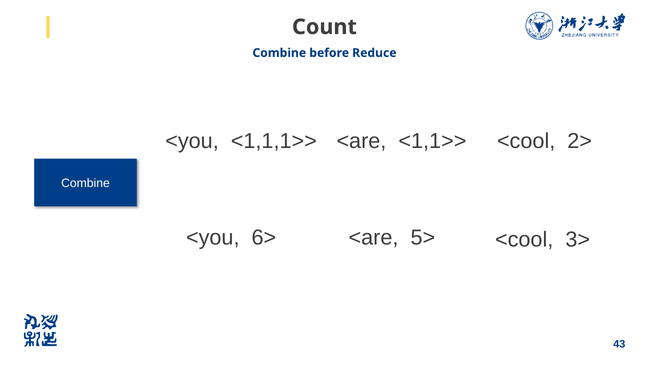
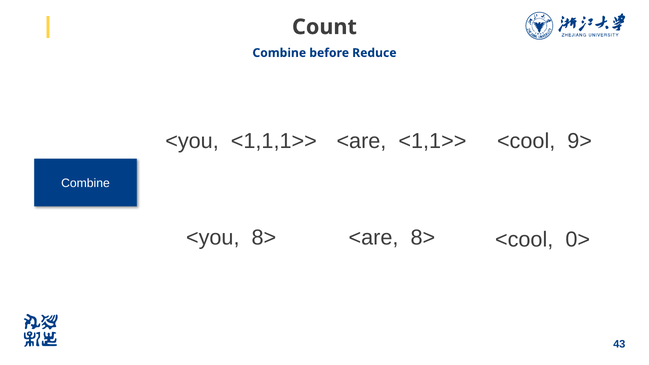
2>: 2> -> 9>
<you 6>: 6> -> 8>
<are 5>: 5> -> 8>
3>: 3> -> 0>
